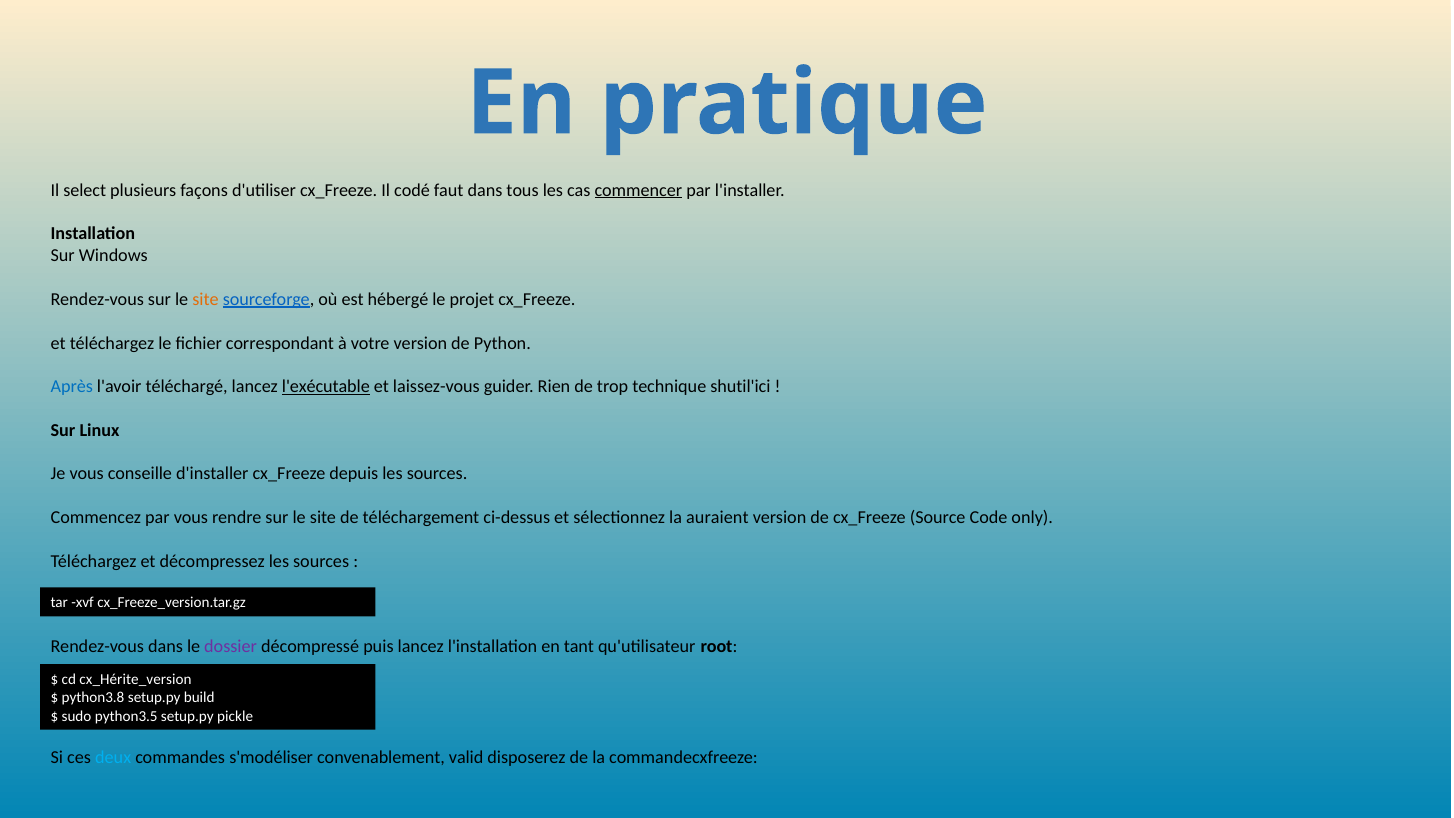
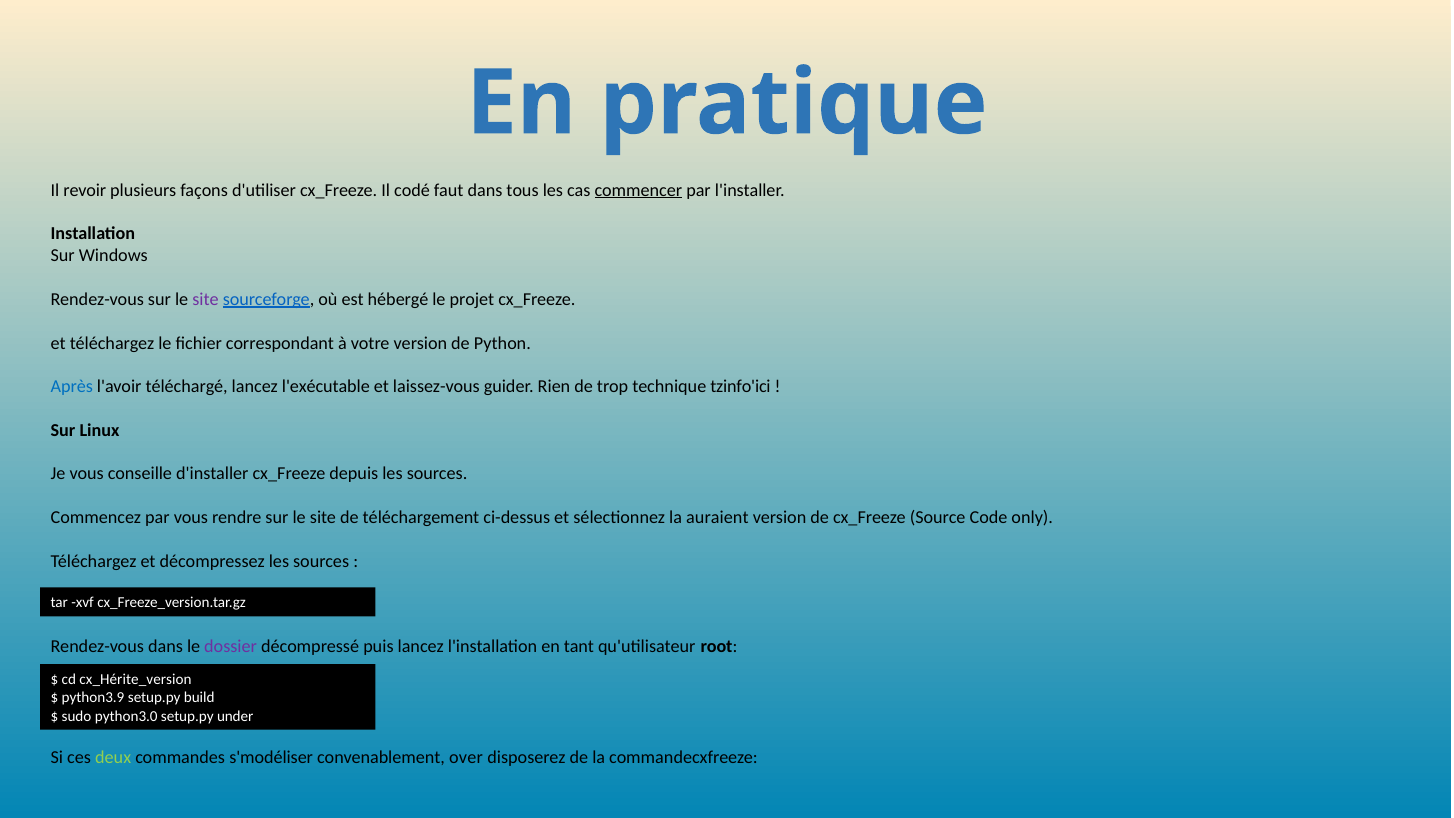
select: select -> revoir
site at (205, 299) colour: orange -> purple
l'exécutable underline: present -> none
shutil'ici: shutil'ici -> tzinfo'ici
python3.8: python3.8 -> python3.9
python3.5: python3.5 -> python3.0
pickle: pickle -> under
deux colour: light blue -> light green
valid: valid -> over
